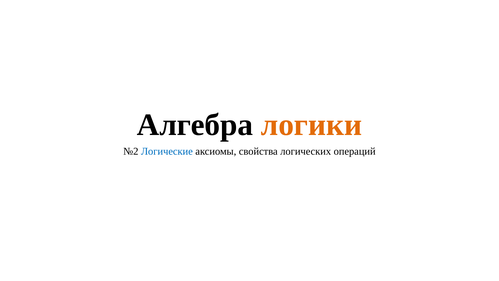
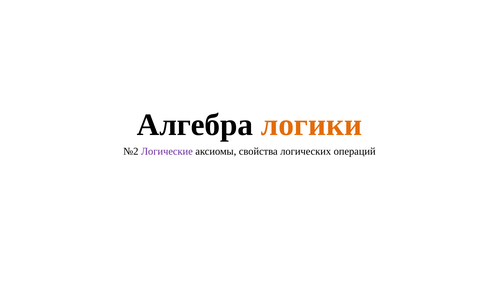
Логические colour: blue -> purple
